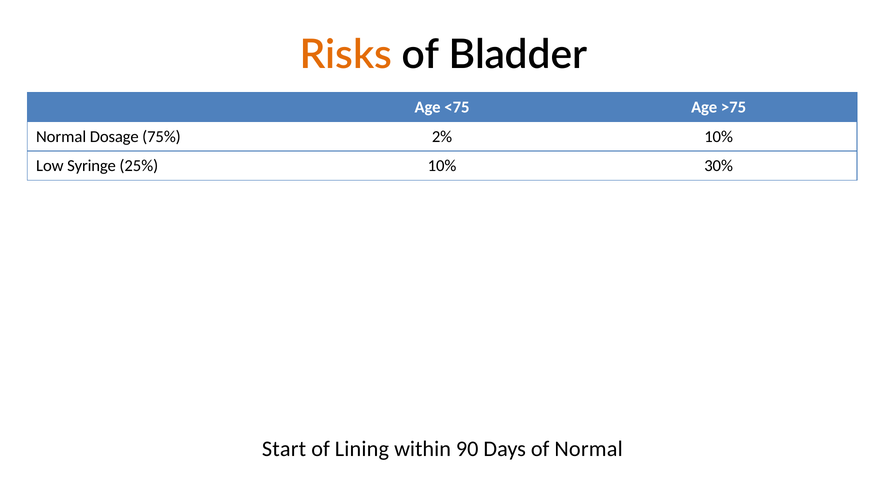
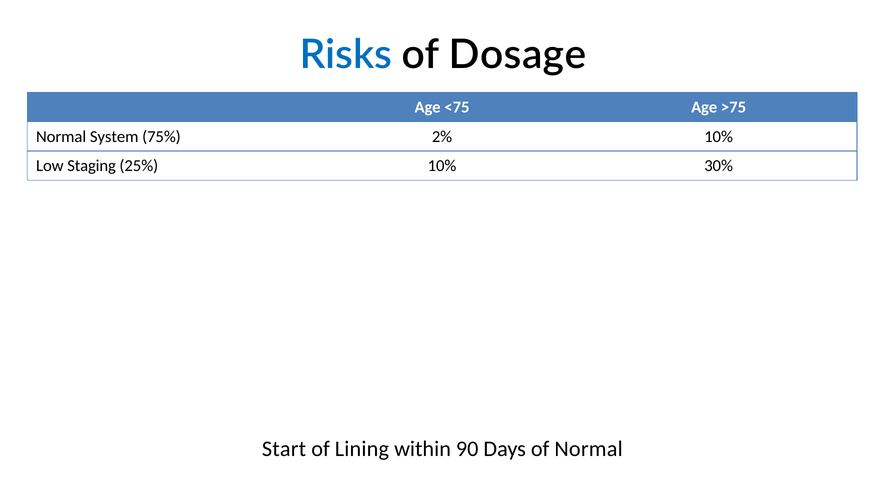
Risks colour: orange -> blue
Bladder: Bladder -> Dosage
Dosage: Dosage -> System
Syringe: Syringe -> Staging
